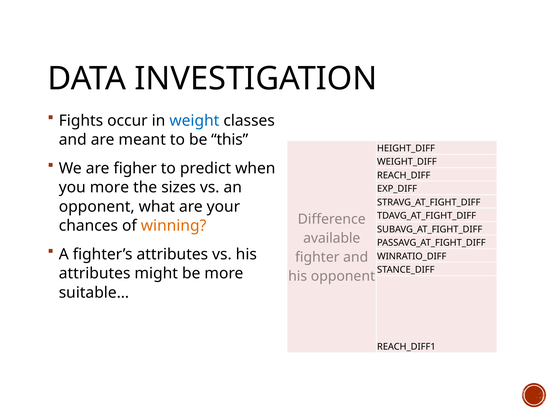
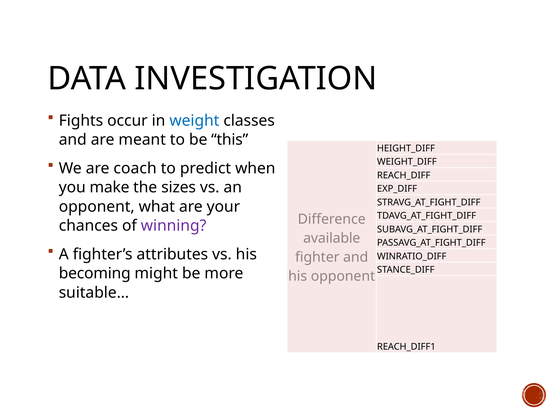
figher: figher -> coach
you more: more -> make
winning colour: orange -> purple
attributes at (95, 273): attributes -> becoming
